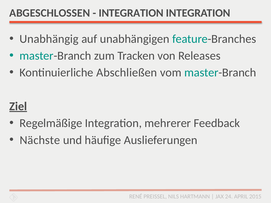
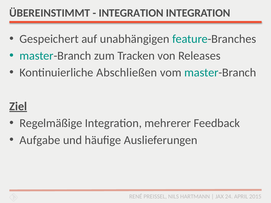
ABGESCHLOSSEN: ABGESCHLOSSEN -> ÜBEREINSTIMMT
Unabhängig: Unabhängig -> Gespeichert
Nächste: Nächste -> Aufgabe
